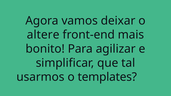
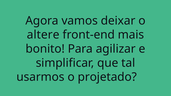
templates: templates -> projetado
